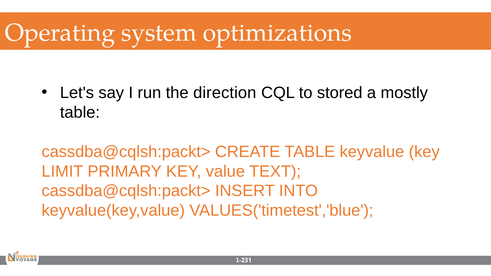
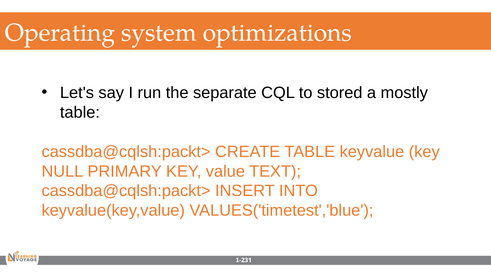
direction: direction -> separate
LIMIT: LIMIT -> NULL
